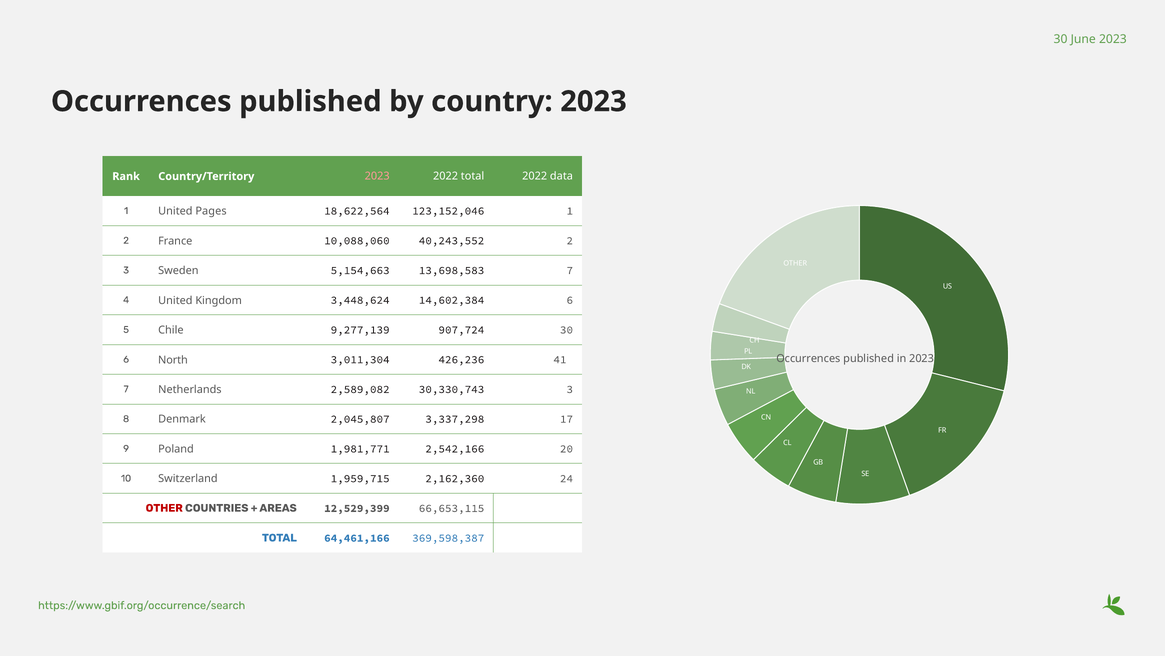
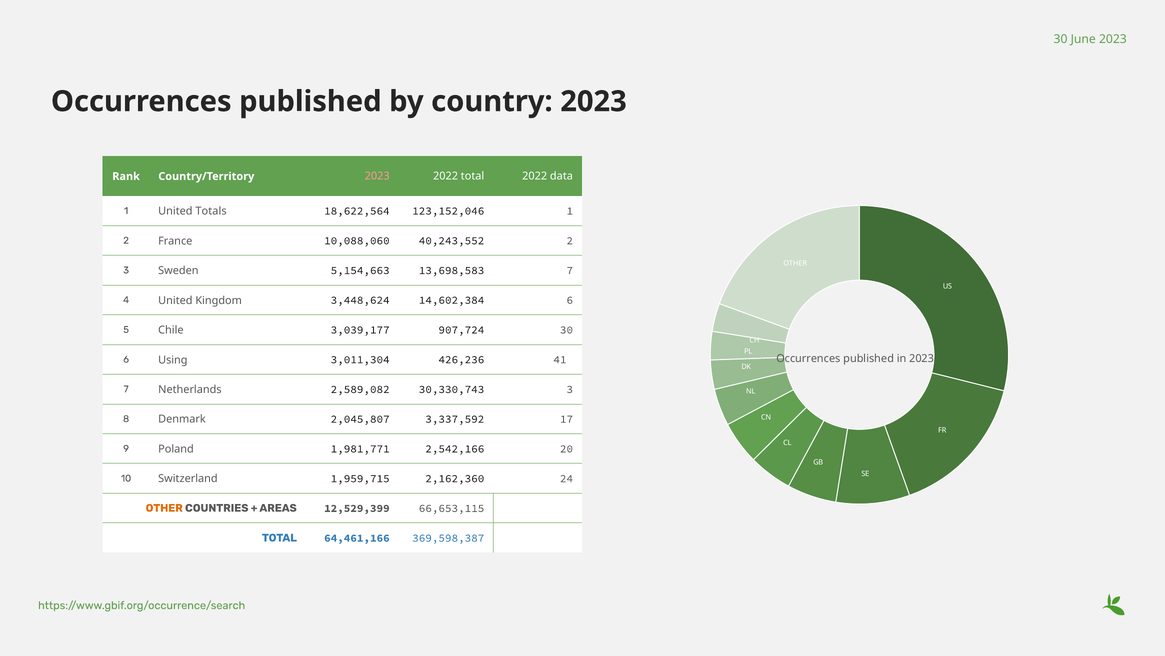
Pages: Pages -> Totals
9,277,139: 9,277,139 -> 3,039,177
North: North -> Using
3,337,298: 3,337,298 -> 3,337,592
OTHER at (164, 508) colour: red -> orange
